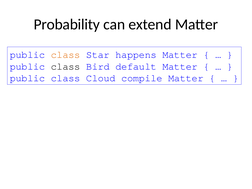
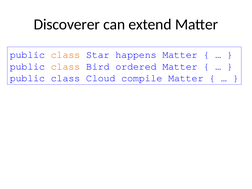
Probability: Probability -> Discoverer
class at (66, 66) colour: black -> orange
default: default -> ordered
